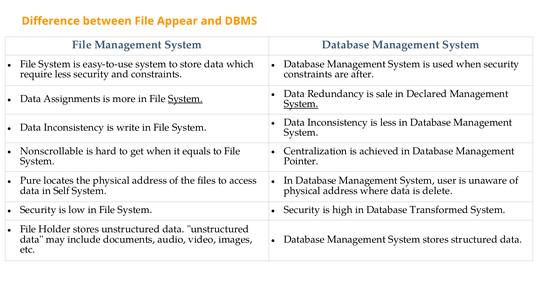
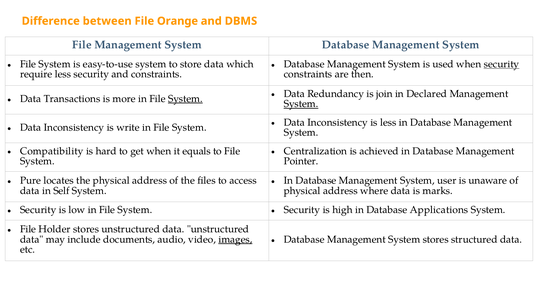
Appear: Appear -> Orange
security at (502, 64) underline: none -> present
after: after -> then
sale: sale -> join
Assignments: Assignments -> Transactions
Nonscrollable: Nonscrollable -> Compatibility
delete: delete -> marks
Transformed: Transformed -> Applications
images underline: none -> present
